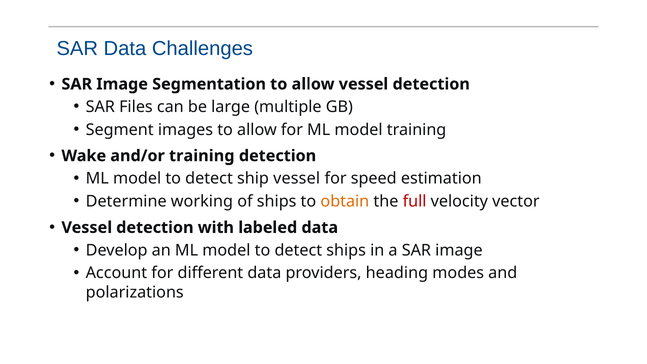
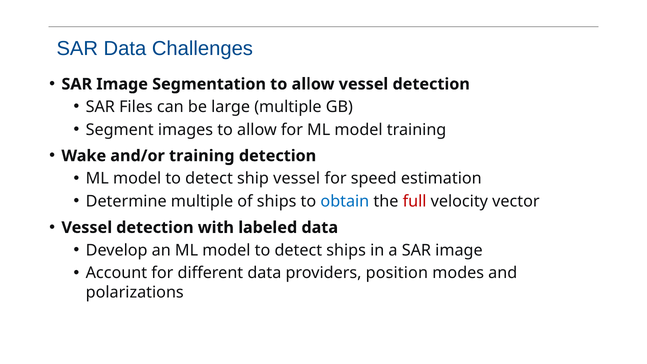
Determine working: working -> multiple
obtain colour: orange -> blue
heading: heading -> position
